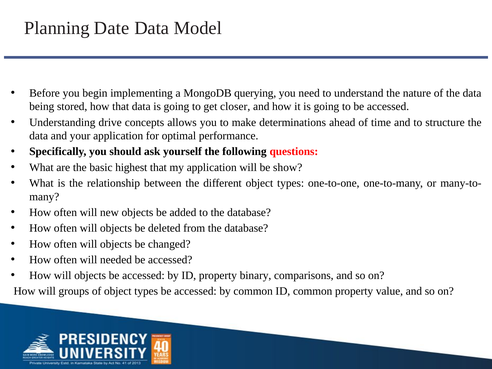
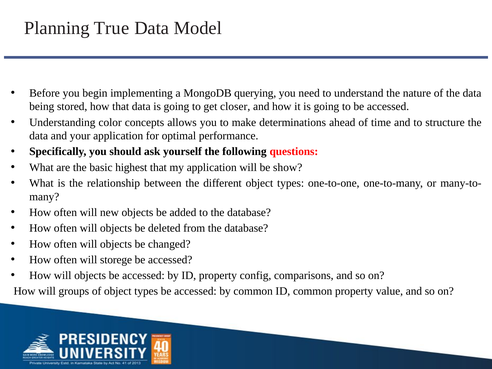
Date: Date -> True
drive: drive -> color
needed: needed -> storege
binary: binary -> config
